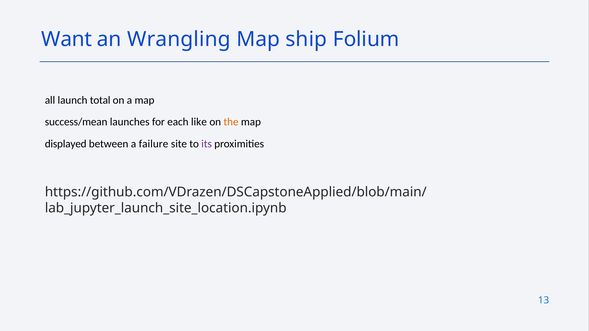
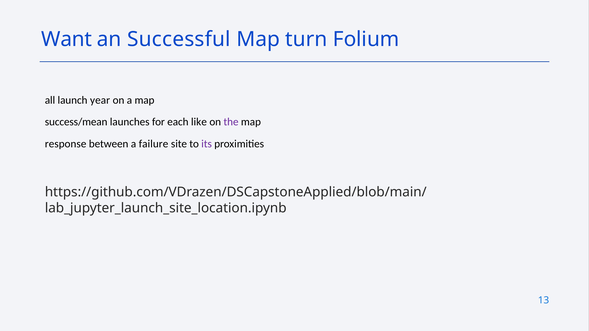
Wrangling: Wrangling -> Successful
ship: ship -> turn
total: total -> year
the colour: orange -> purple
displayed: displayed -> response
